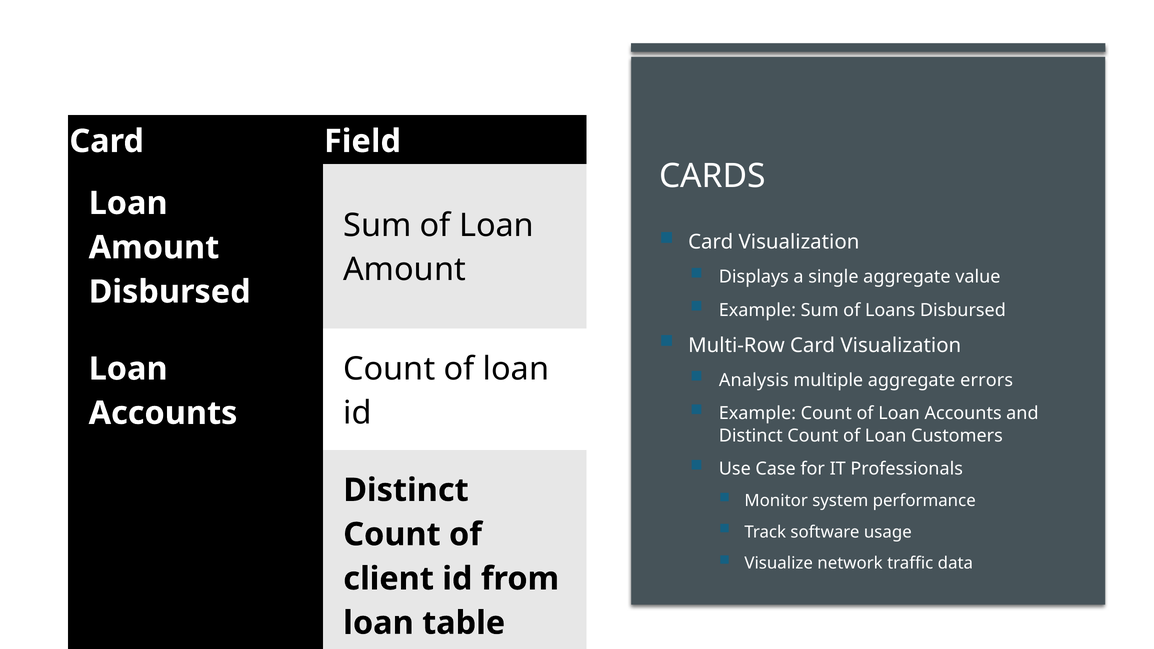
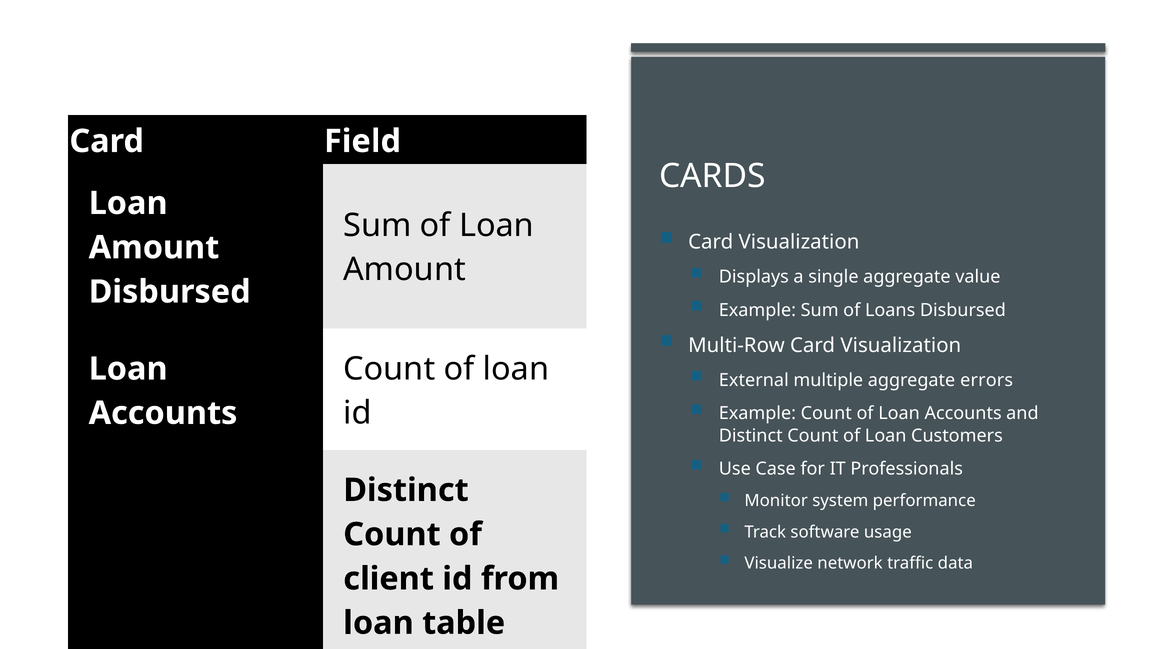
Analysis: Analysis -> External
